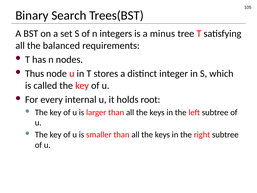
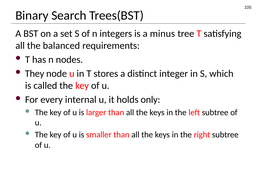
Thus: Thus -> They
root: root -> only
